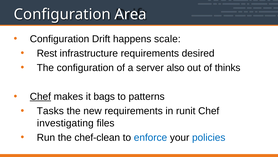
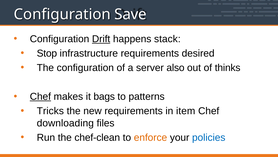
Area: Area -> Save
Drift underline: none -> present
scale: scale -> stack
Rest: Rest -> Stop
Tasks: Tasks -> Tricks
runit: runit -> item
investigating: investigating -> downloading
enforce colour: blue -> orange
